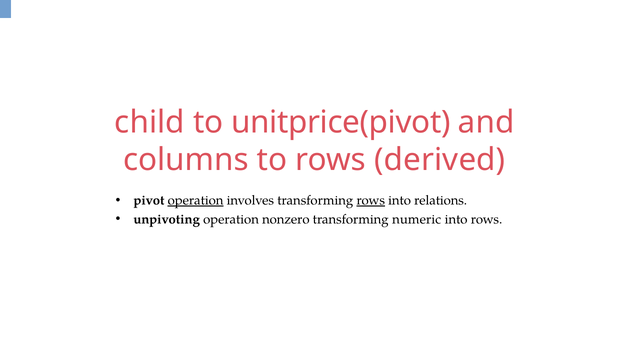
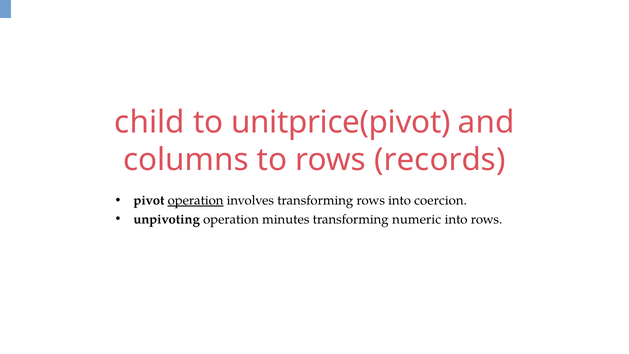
derived: derived -> records
rows at (371, 200) underline: present -> none
relations: relations -> coercion
nonzero: nonzero -> minutes
